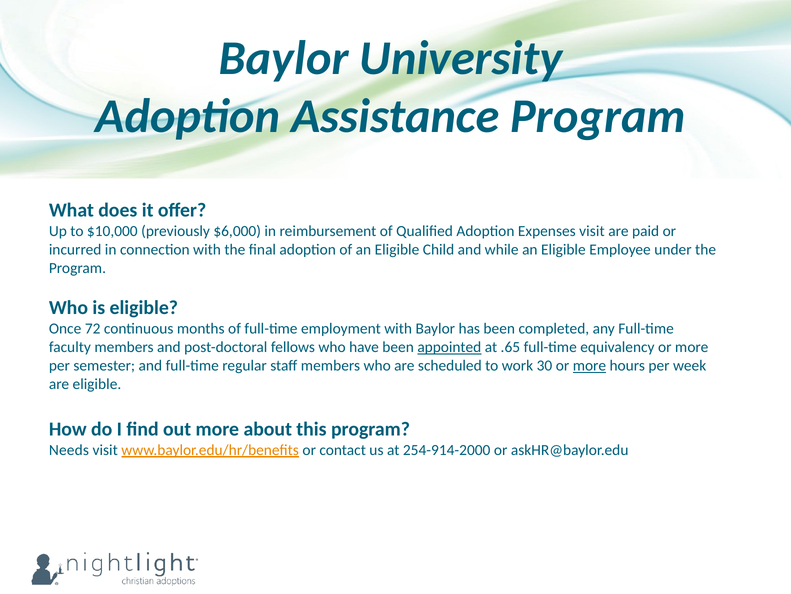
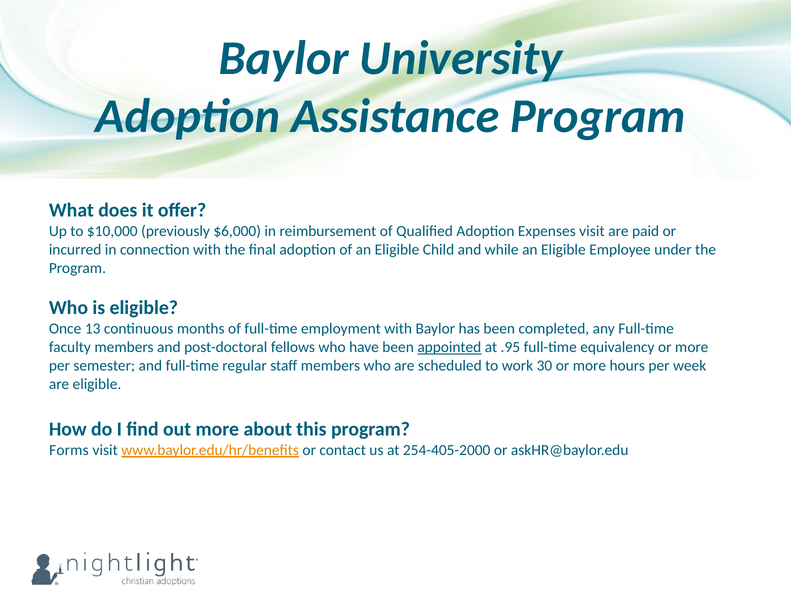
72: 72 -> 13
.65: .65 -> .95
more at (589, 365) underline: present -> none
Needs: Needs -> Forms
254-914-2000: 254-914-2000 -> 254-405-2000
